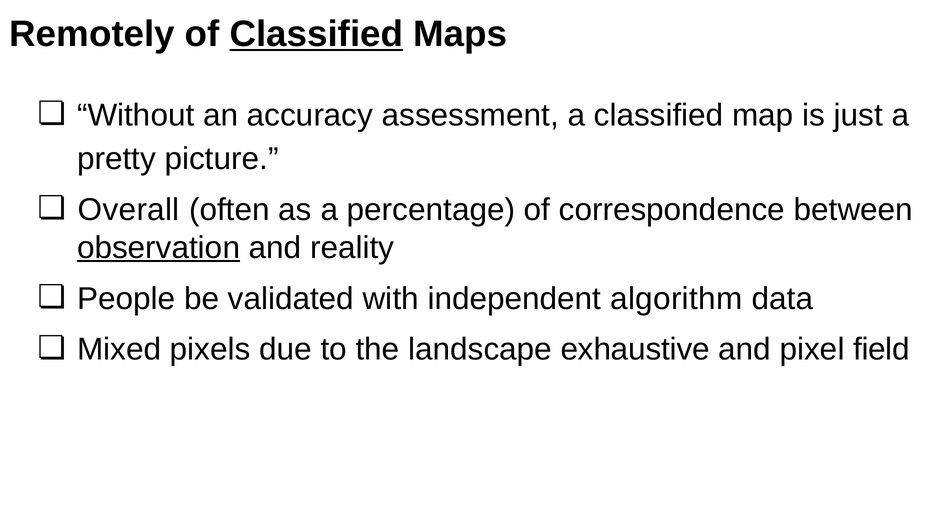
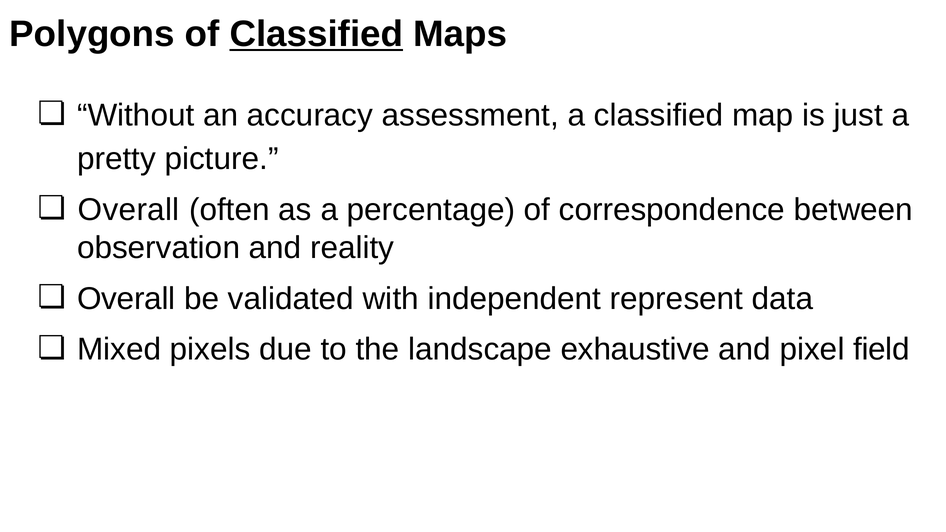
Remotely: Remotely -> Polygons
observation underline: present -> none
People at (126, 299): People -> Overall
algorithm: algorithm -> represent
